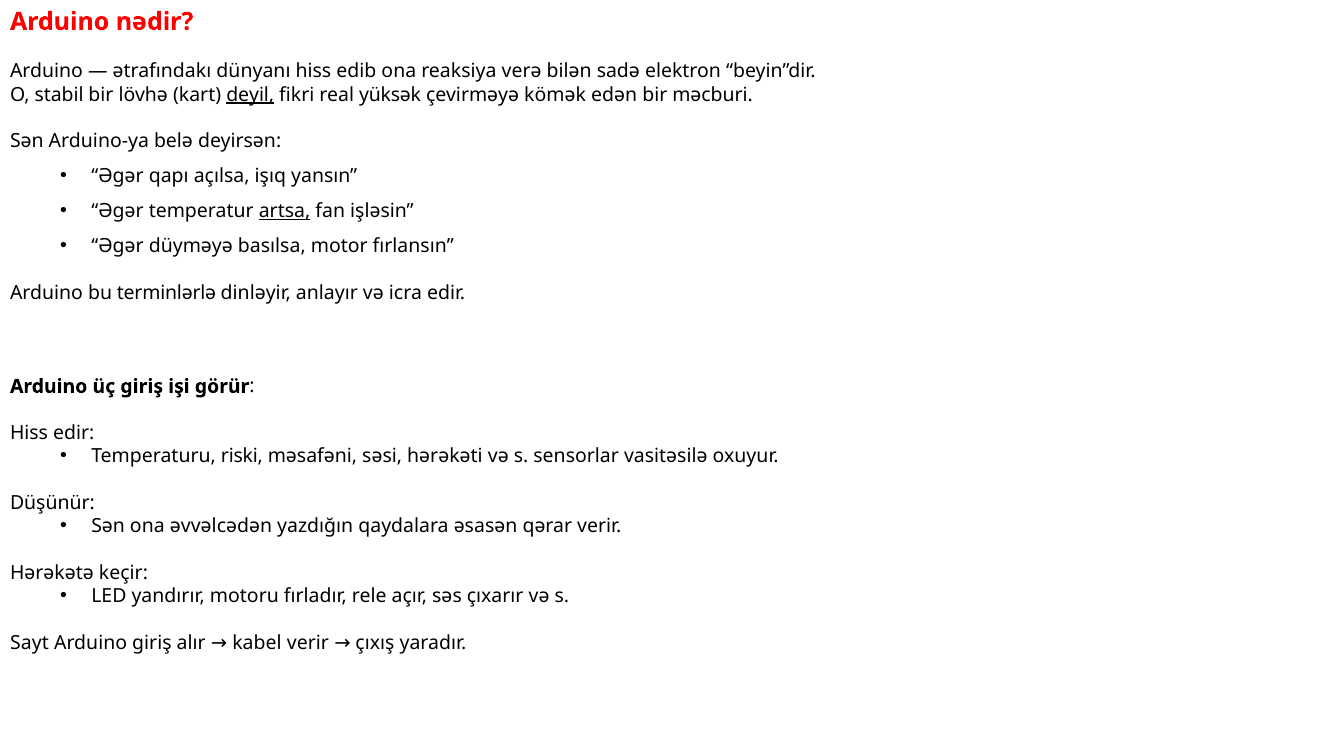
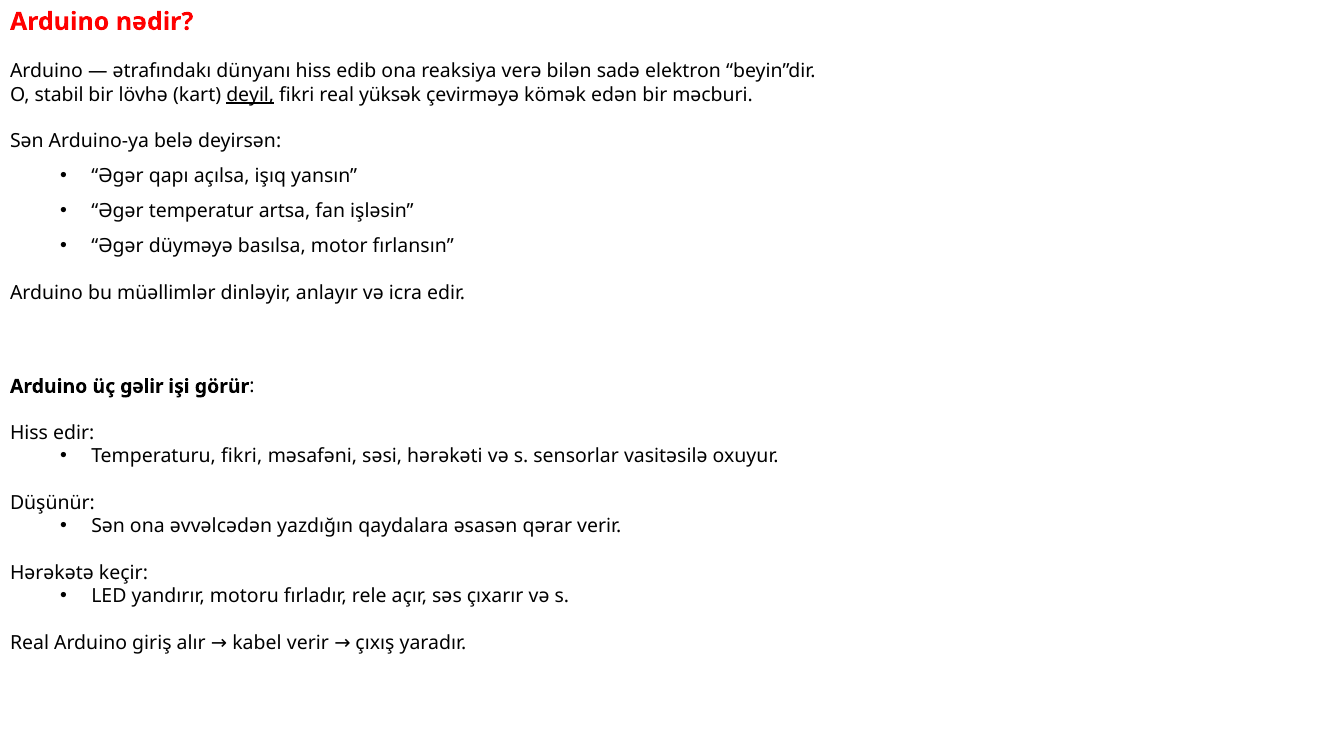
artsa underline: present -> none
terminlərlə: terminlərlə -> müəllimlər
üç giriş: giriş -> gəlir
Temperaturu riski: riski -> fikri
Sayt at (29, 644): Sayt -> Real
